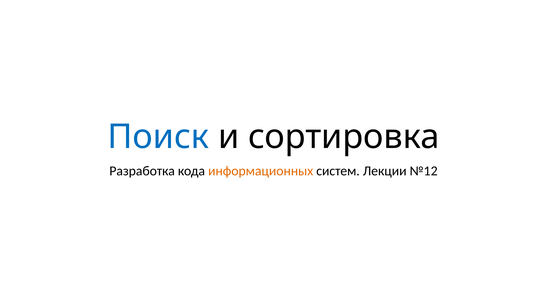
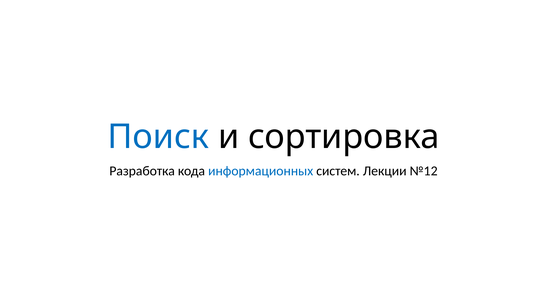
информационных colour: orange -> blue
